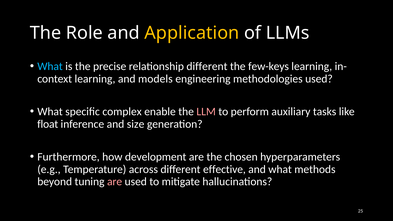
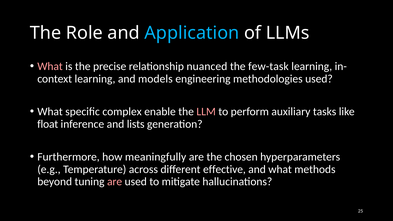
Application colour: yellow -> light blue
What at (50, 66) colour: light blue -> pink
relationship different: different -> nuanced
few-keys: few-keys -> few-task
size: size -> lists
development: development -> meaningfully
